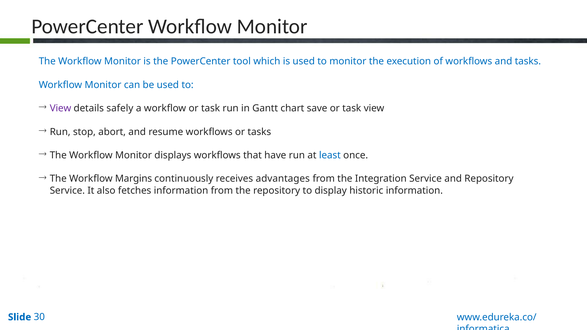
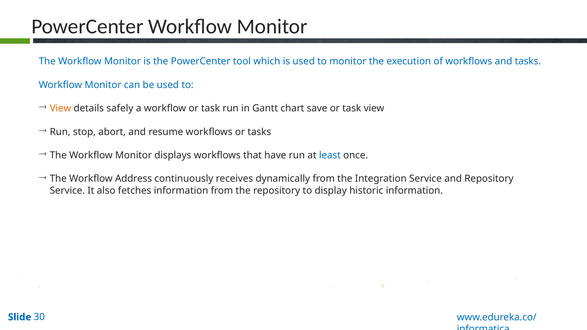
View at (60, 108) colour: purple -> orange
Margins: Margins -> Address
advantages: advantages -> dynamically
